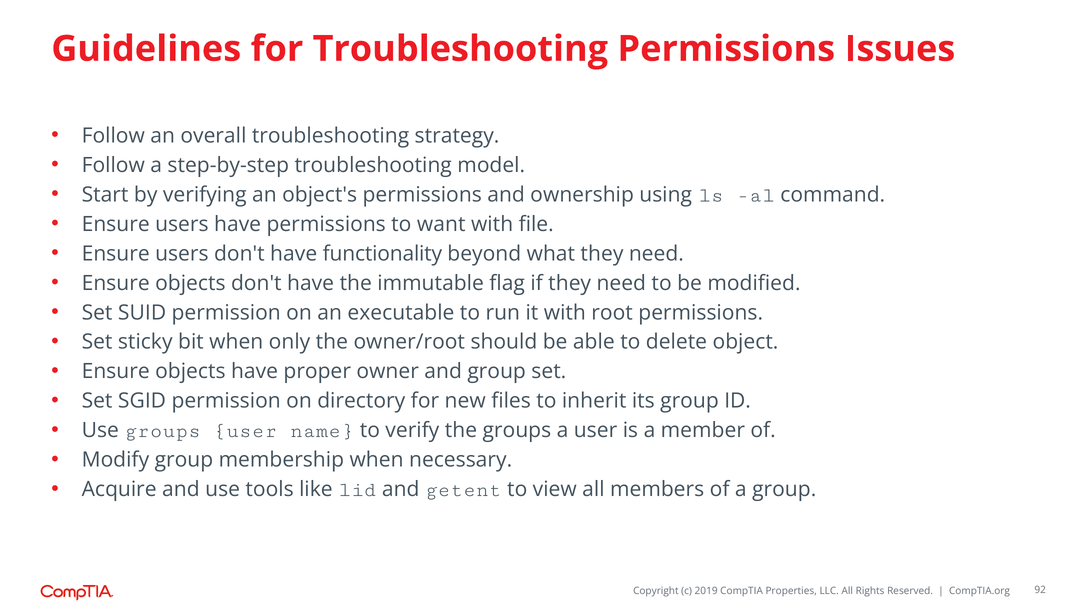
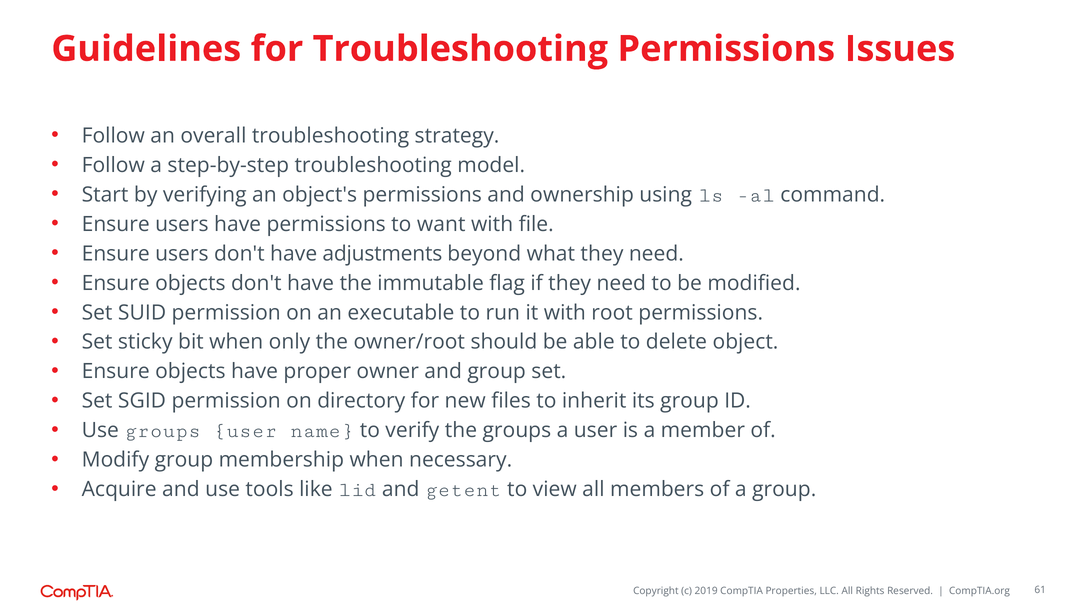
functionality: functionality -> adjustments
92: 92 -> 61
